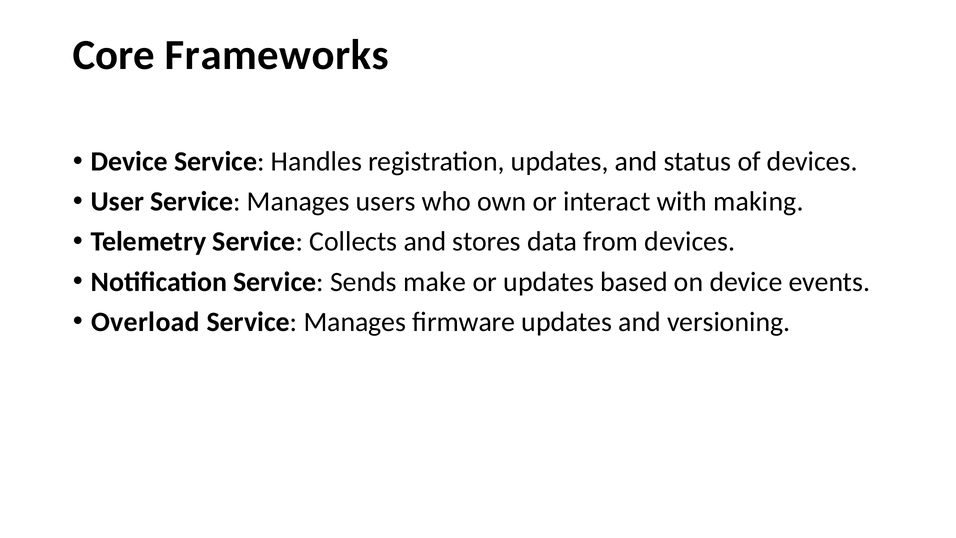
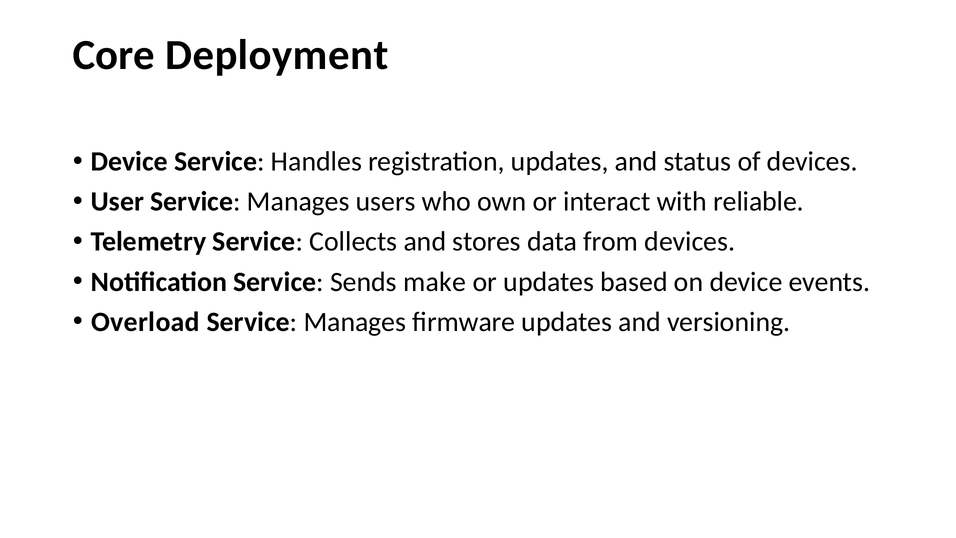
Frameworks: Frameworks -> Deployment
making: making -> reliable
